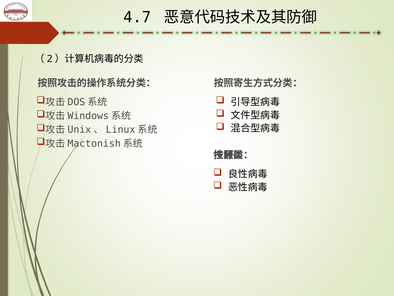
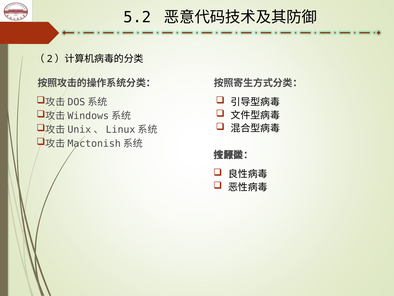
4.7: 4.7 -> 5.2
